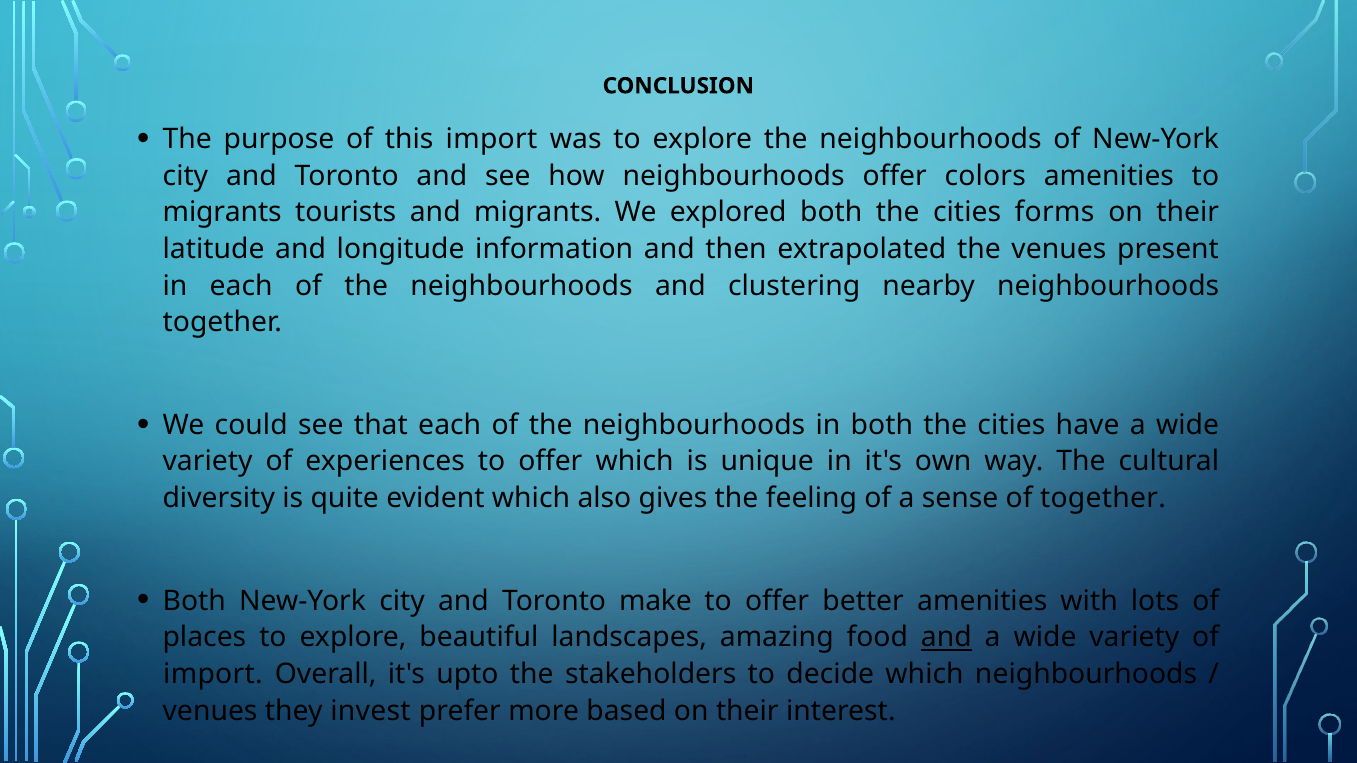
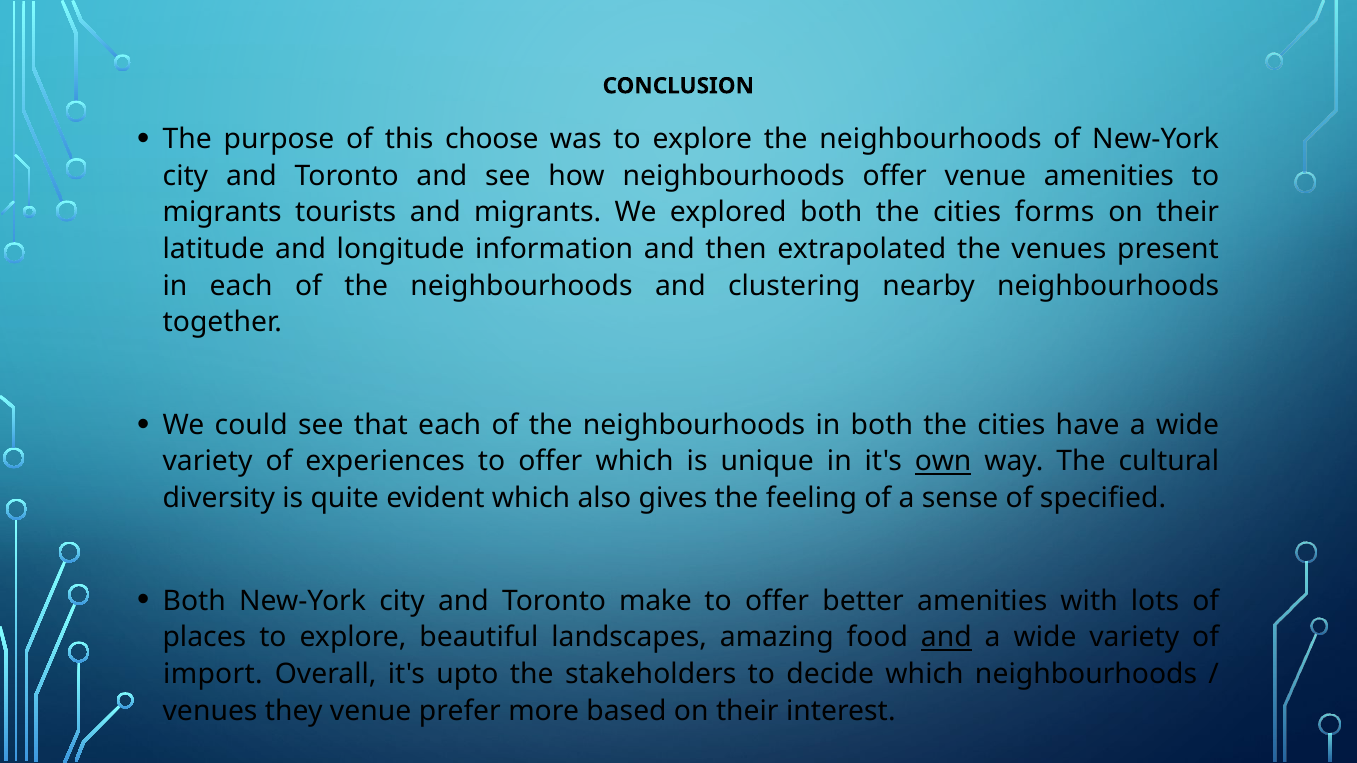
this import: import -> choose
offer colors: colors -> venue
own underline: none -> present
of together: together -> specified
they invest: invest -> venue
